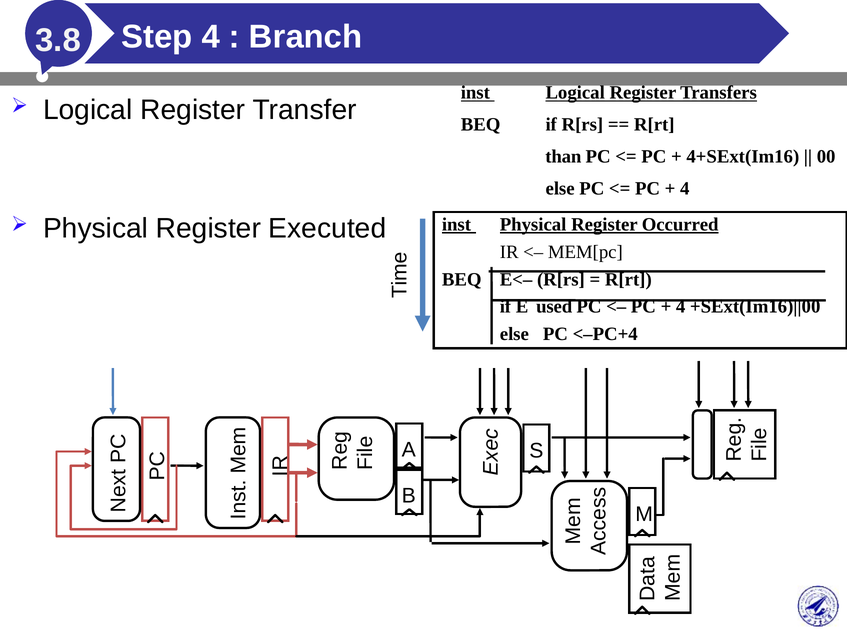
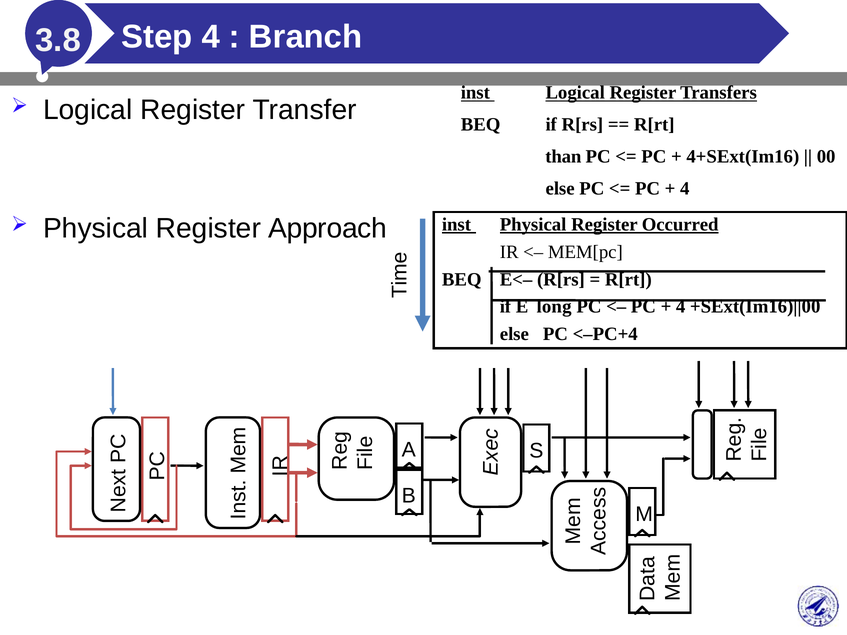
Executed: Executed -> Approach
used: used -> long
